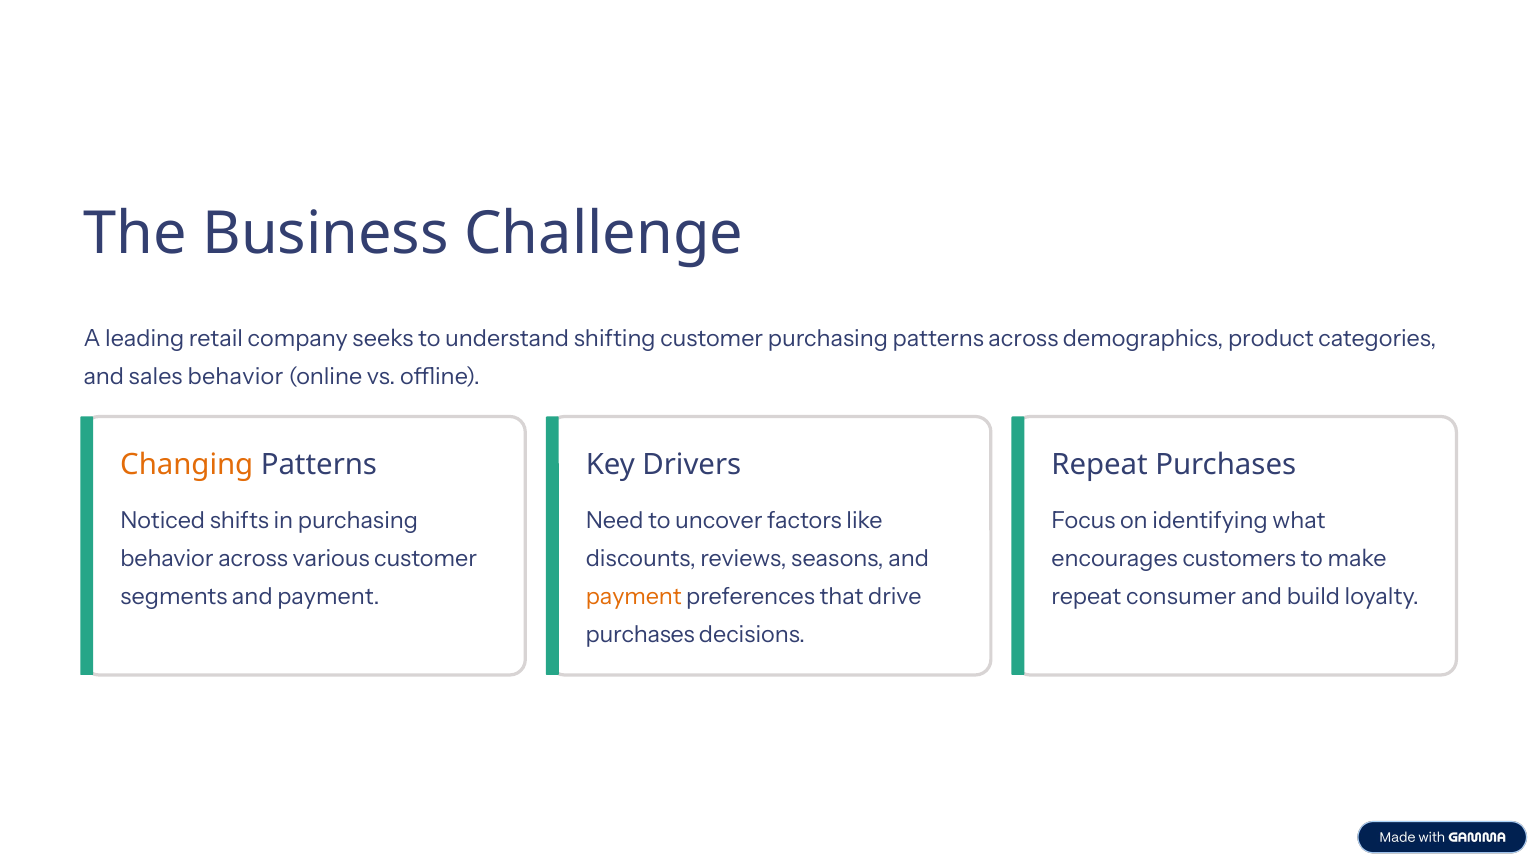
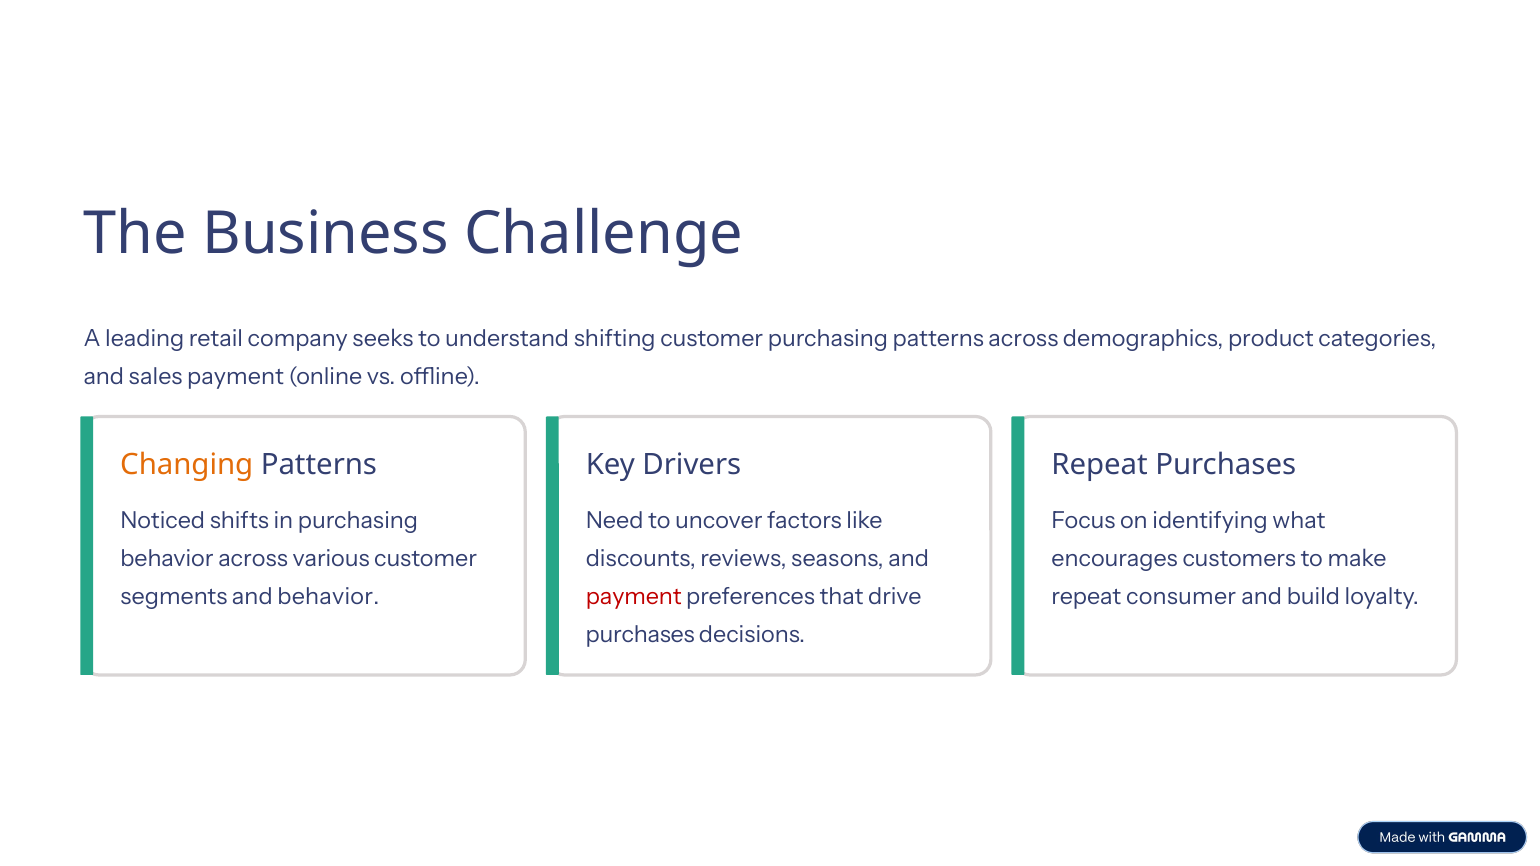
sales behavior: behavior -> payment
segments and payment: payment -> behavior
payment at (634, 597) colour: orange -> red
